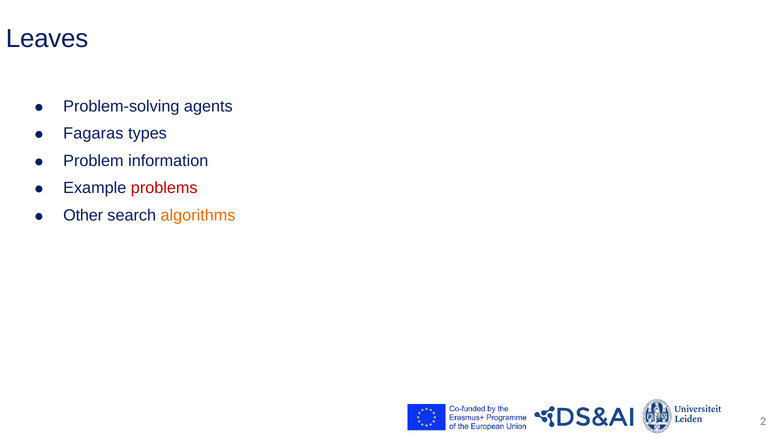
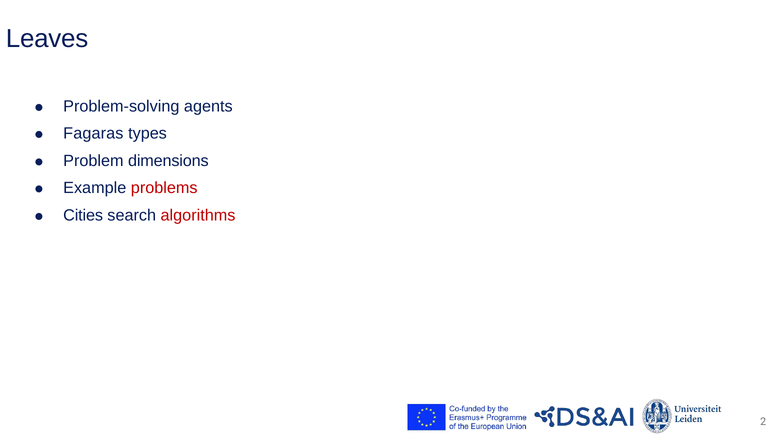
information: information -> dimensions
Other: Other -> Cities
algorithms colour: orange -> red
